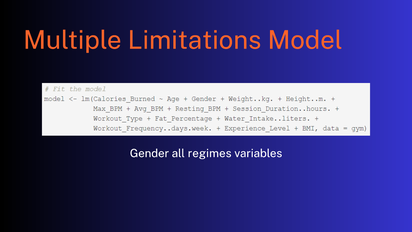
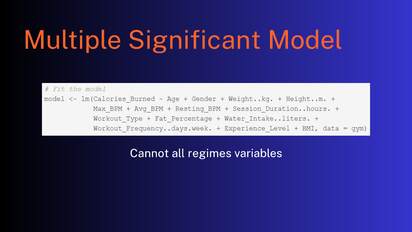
Limitations: Limitations -> Significant
Gender: Gender -> Cannot
